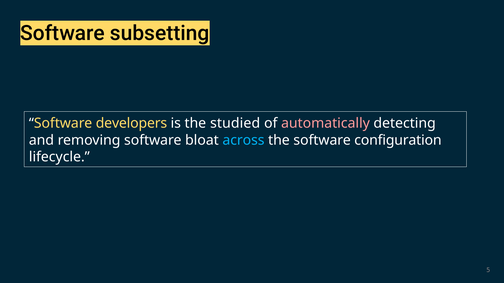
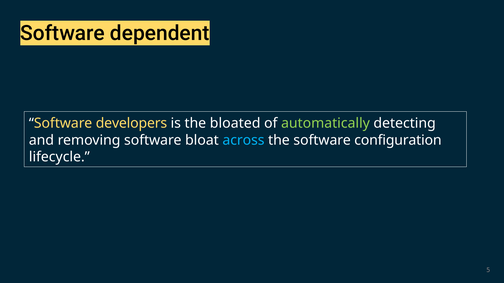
subsetting: subsetting -> dependent
studied: studied -> bloated
automatically colour: pink -> light green
